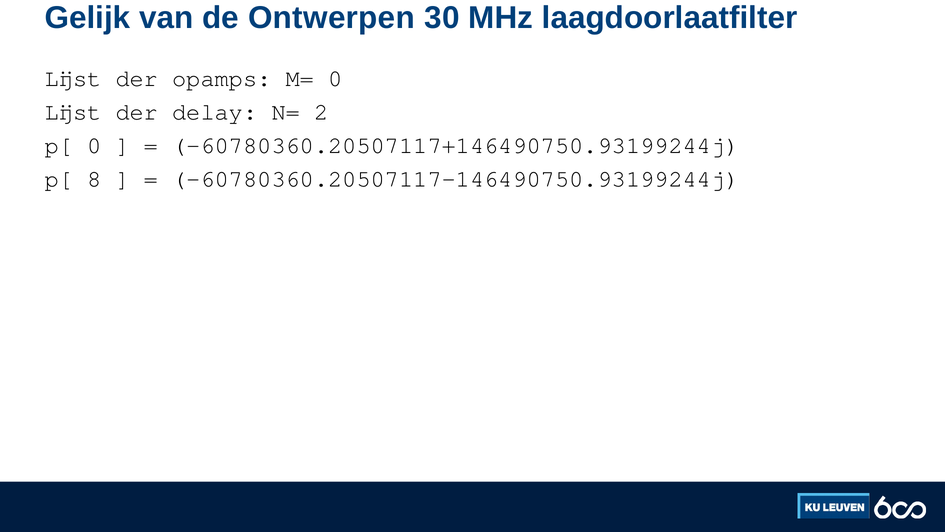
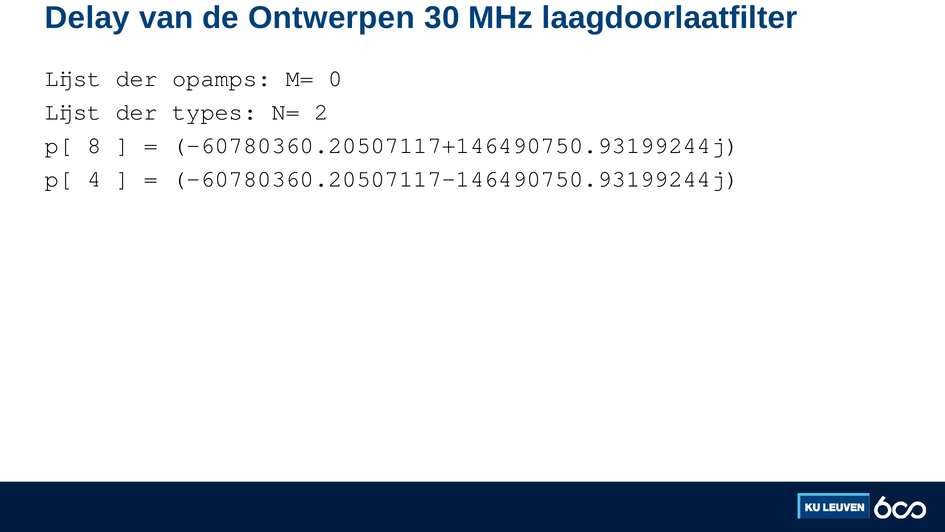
Gelijk: Gelijk -> Delay
delay: delay -> types
p[ 0: 0 -> 8
8: 8 -> 4
